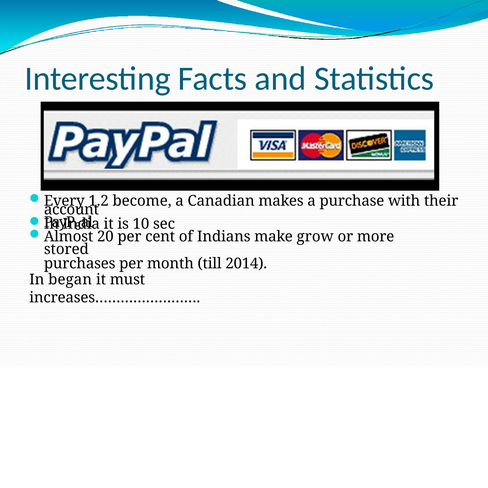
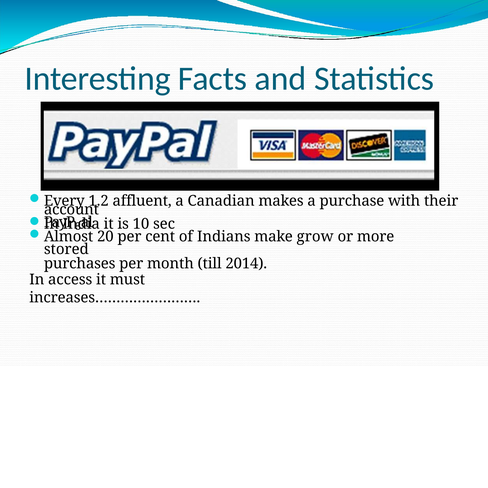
become: become -> affluent
began: began -> access
